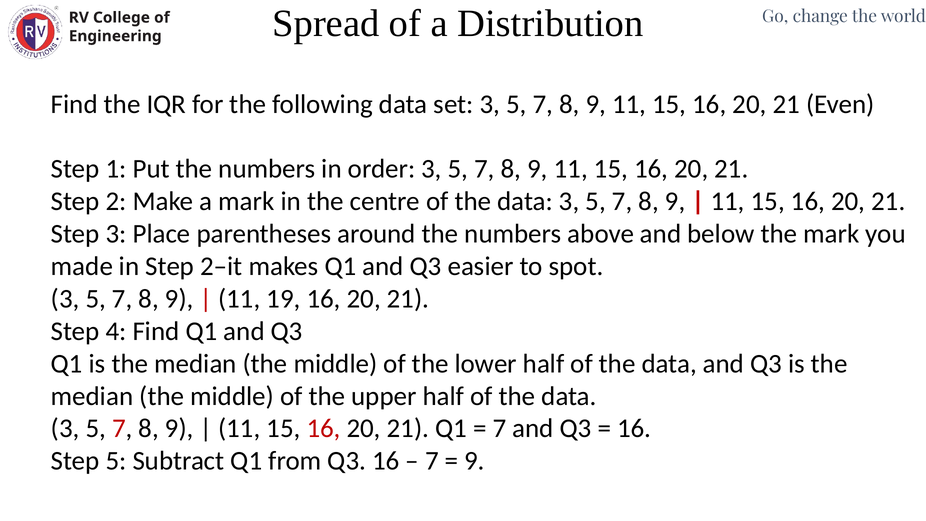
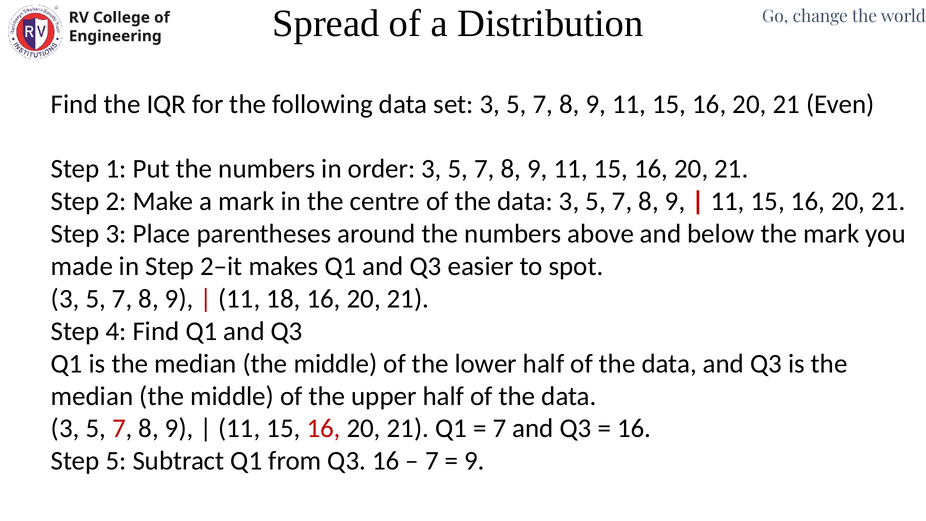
19: 19 -> 18
